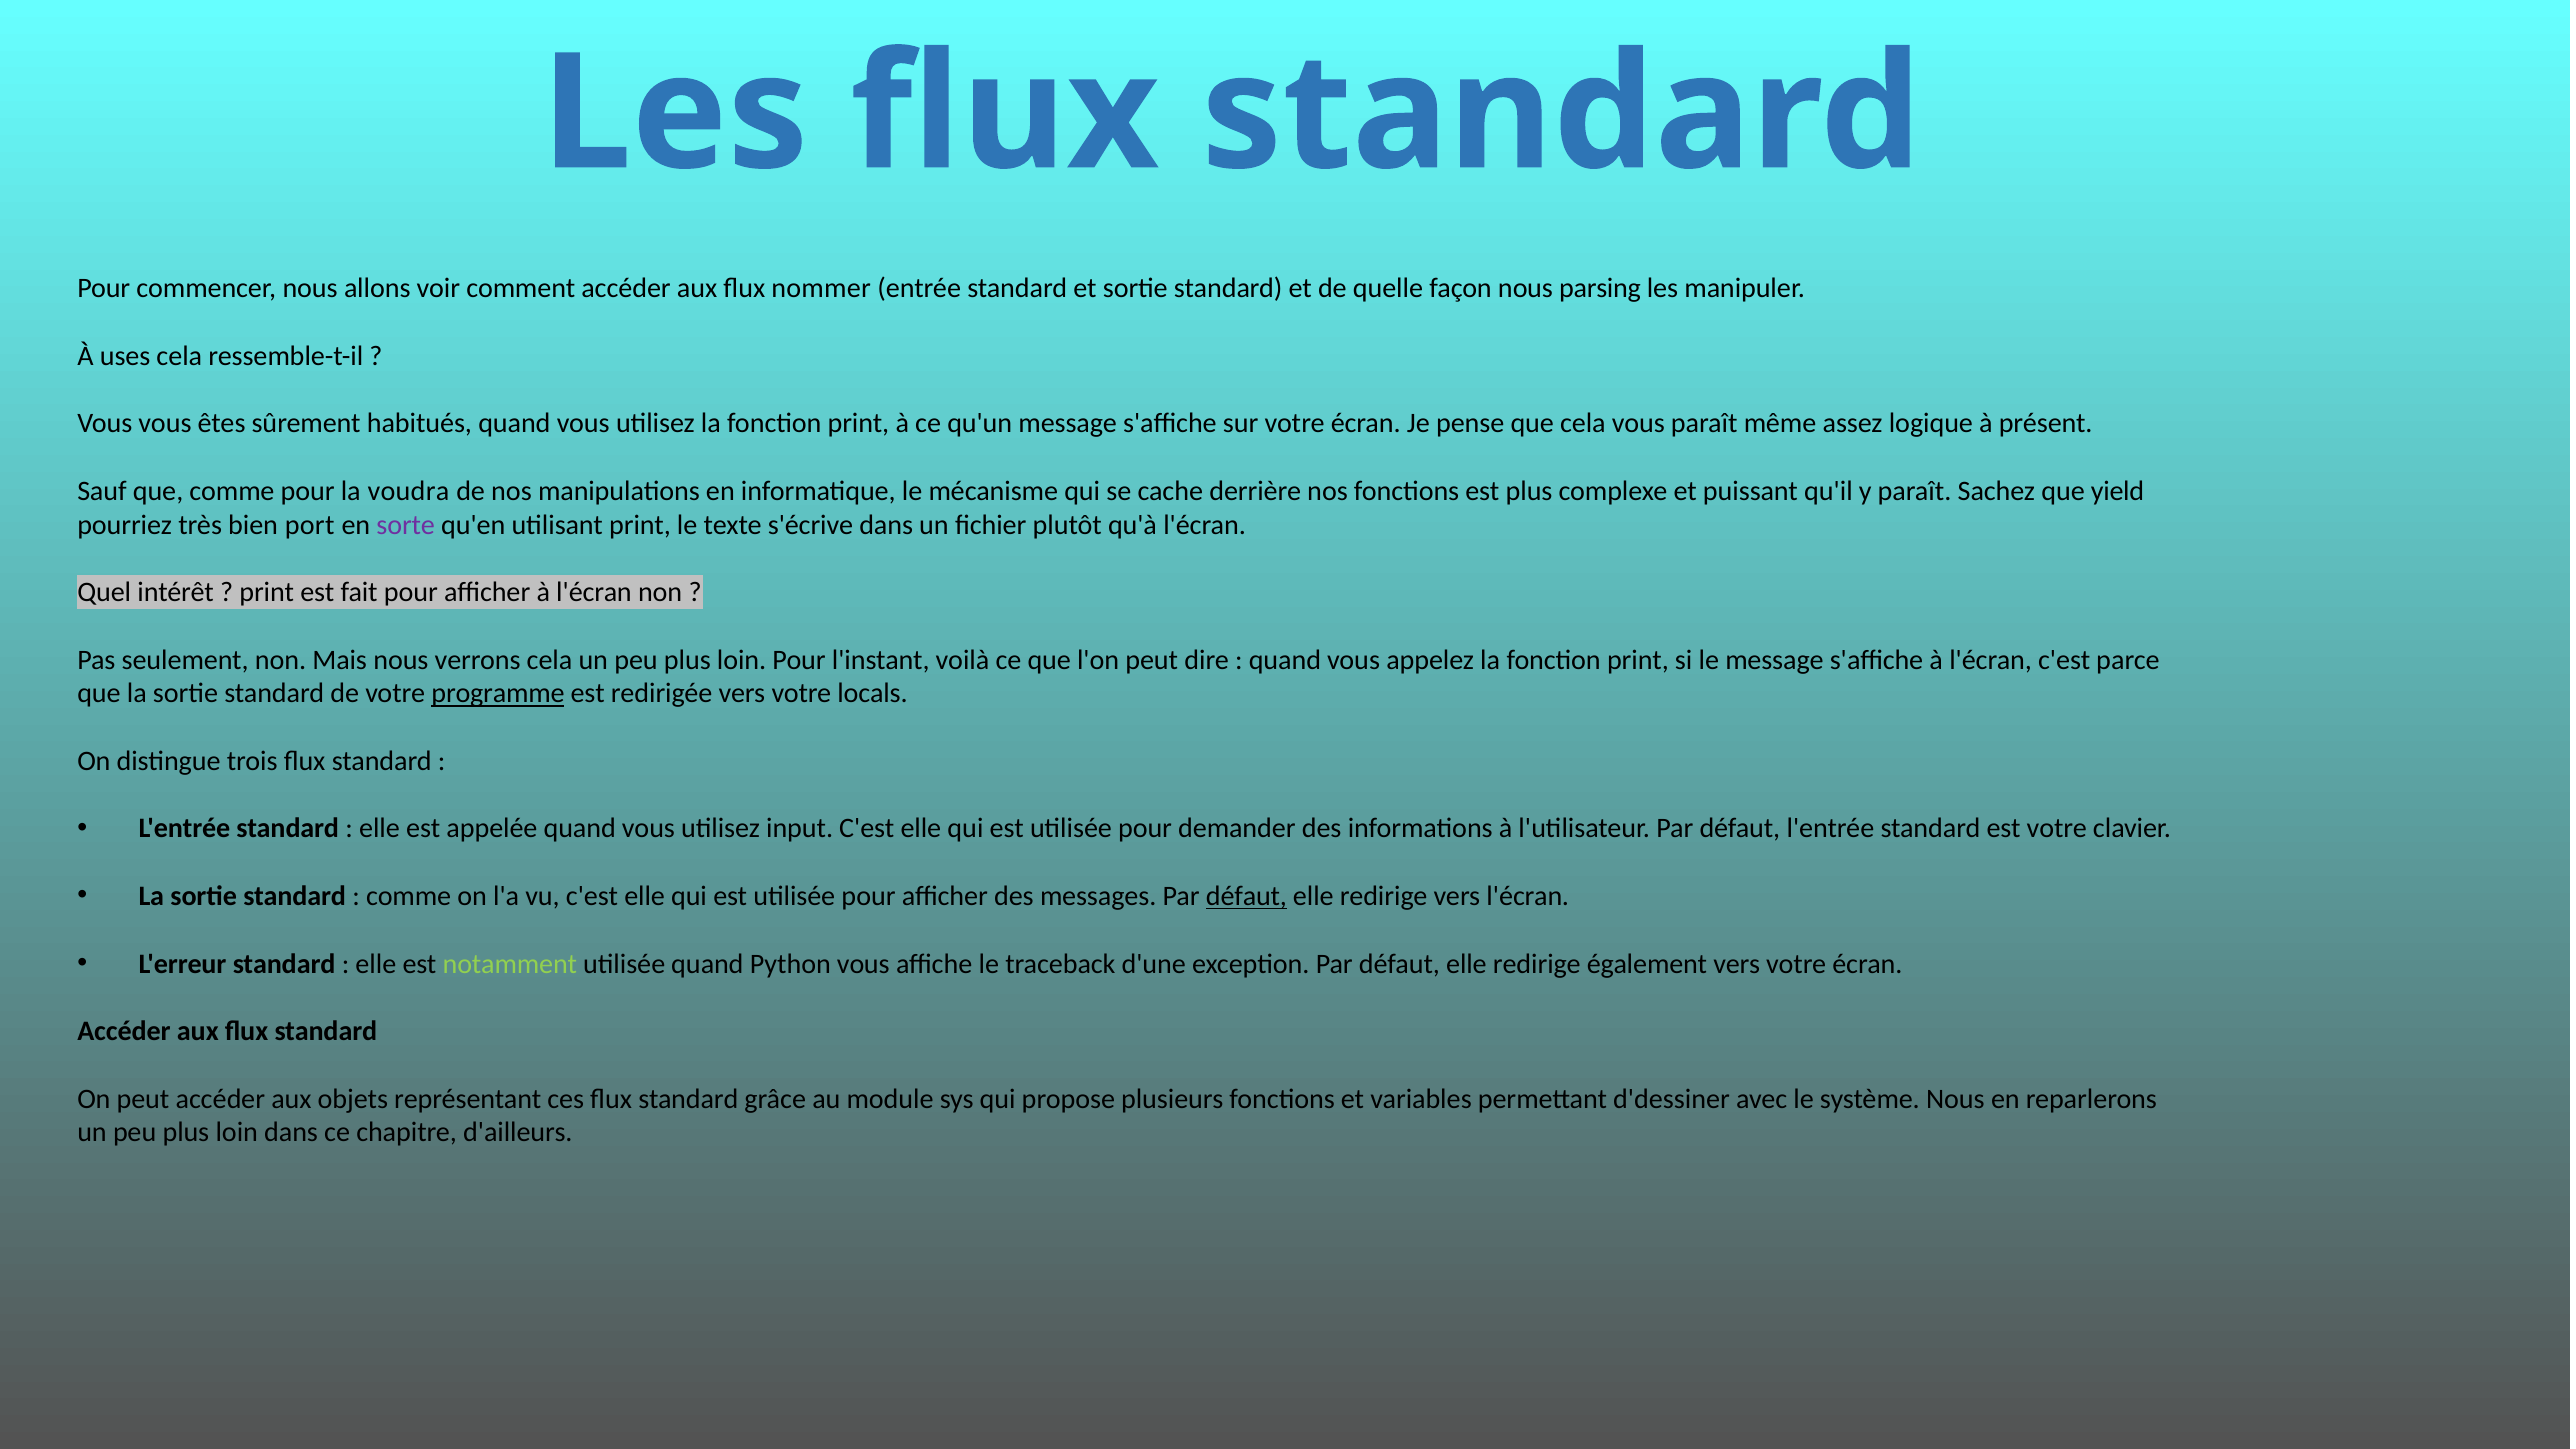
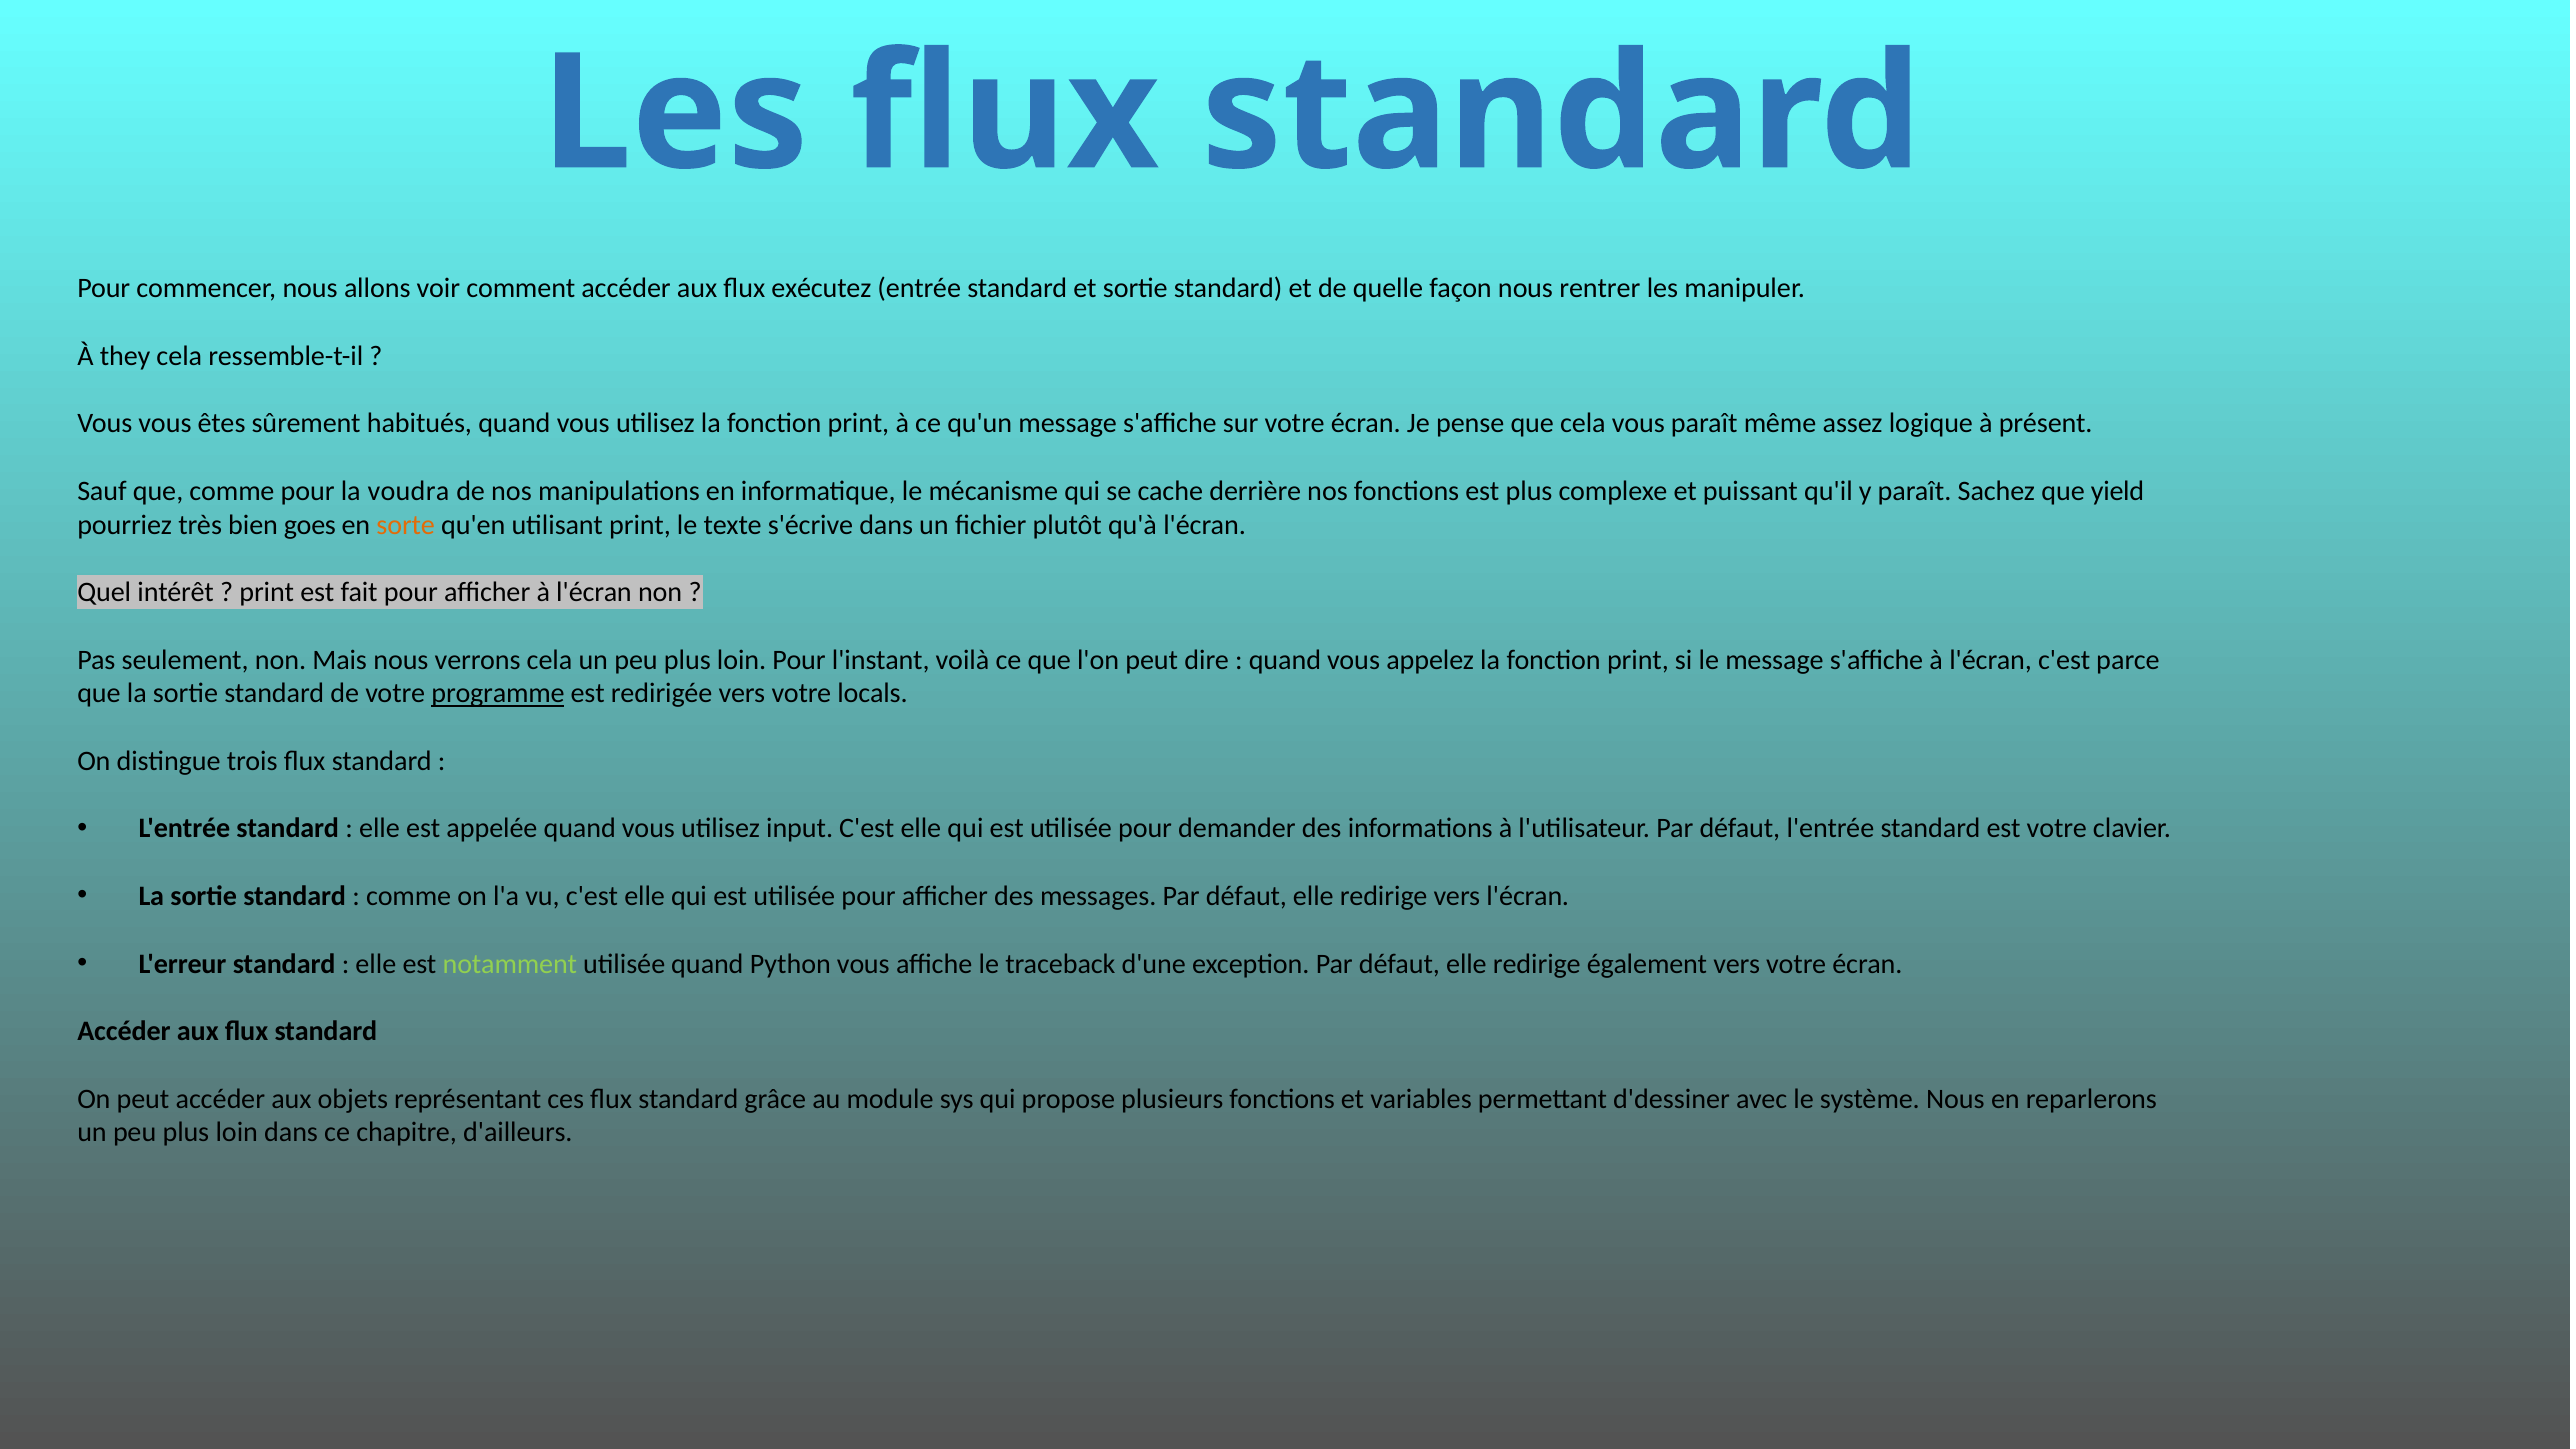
nommer: nommer -> exécutez
parsing: parsing -> rentrer
uses: uses -> they
port: port -> goes
sorte colour: purple -> orange
défaut at (1246, 896) underline: present -> none
